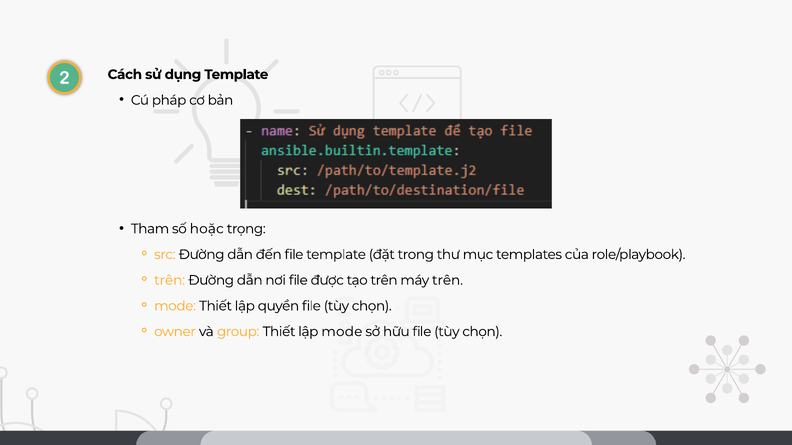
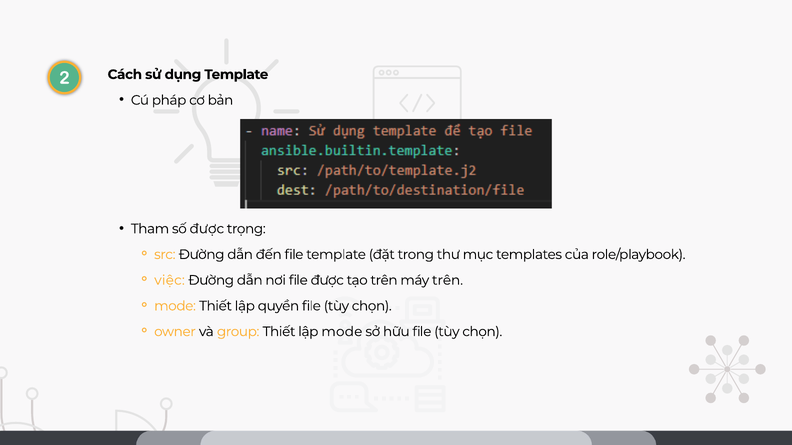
số hoặc: hoặc -> được
trên at (170, 280): trên -> việc
